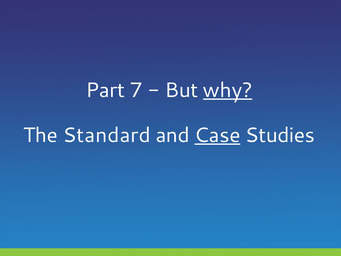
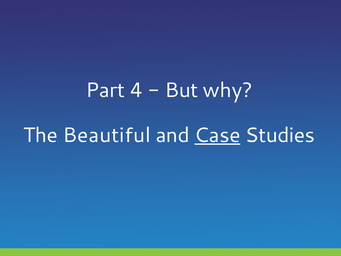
7: 7 -> 4
why underline: present -> none
Standard: Standard -> Beautiful
